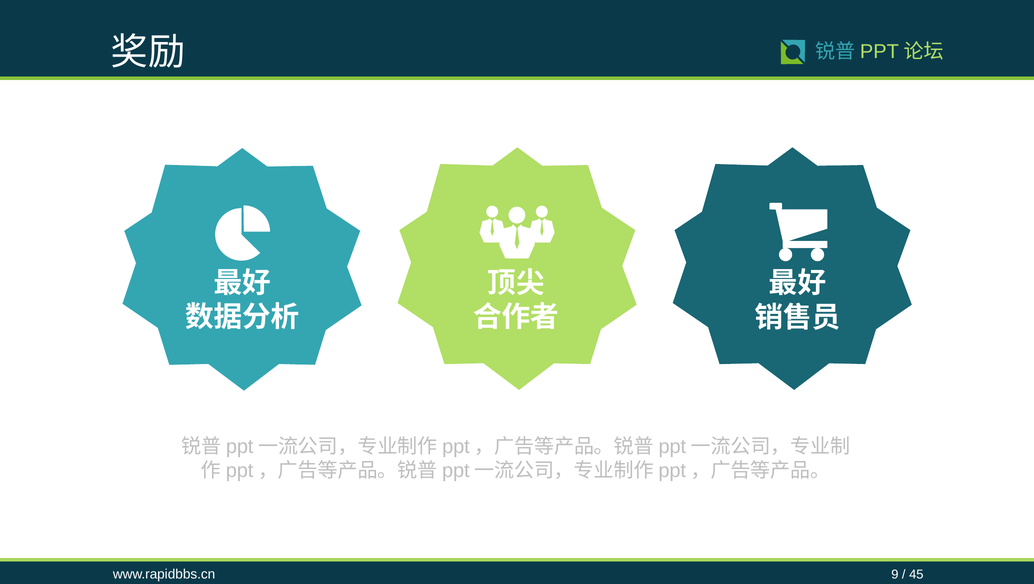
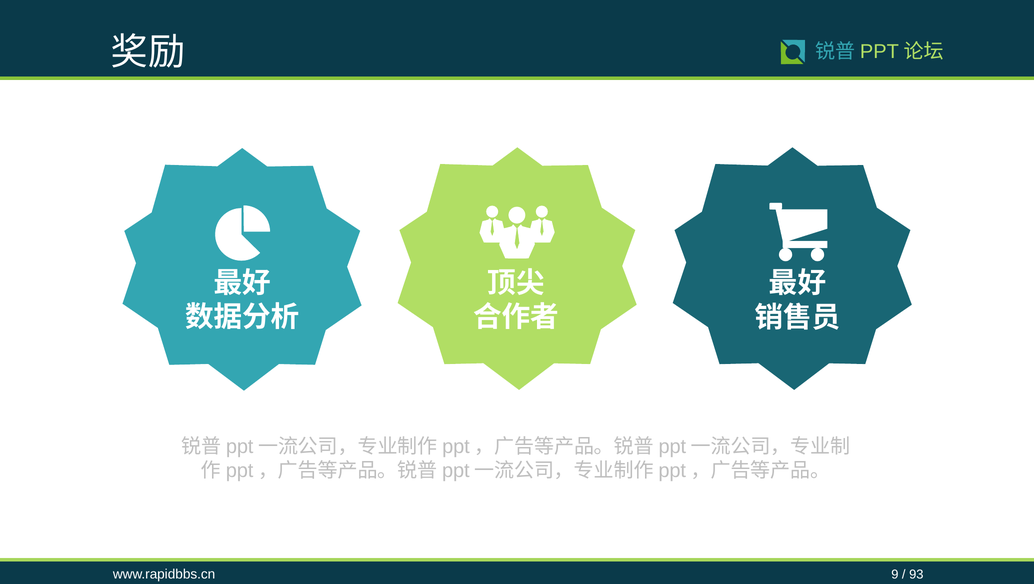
45: 45 -> 93
